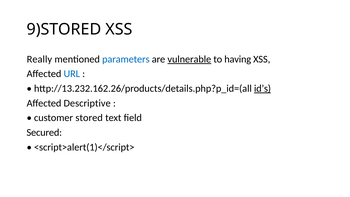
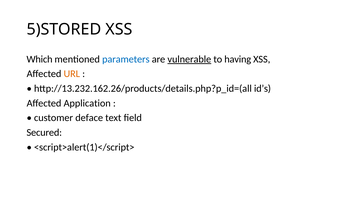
9)STORED: 9)STORED -> 5)STORED
Really: Really -> Which
URL colour: blue -> orange
id’s underline: present -> none
Descriptive: Descriptive -> Application
stored: stored -> deface
